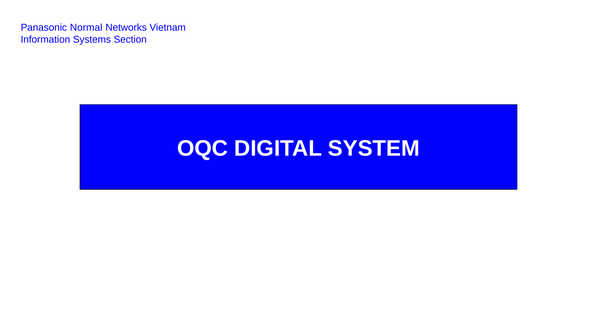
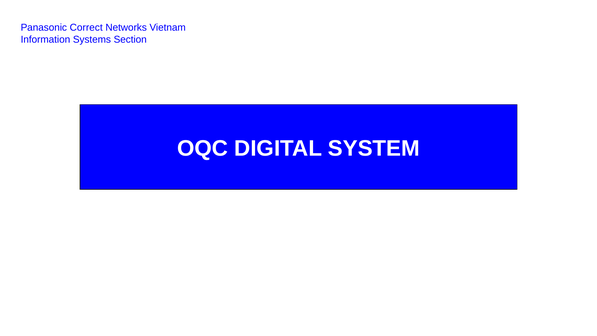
Normal: Normal -> Correct
